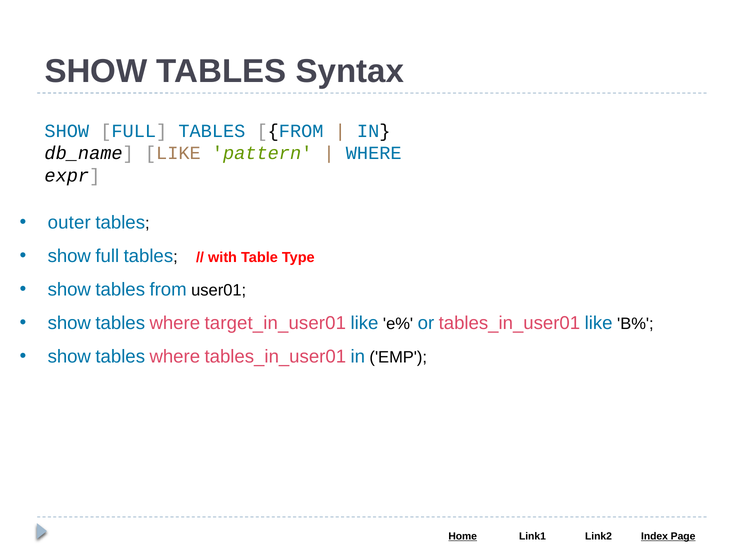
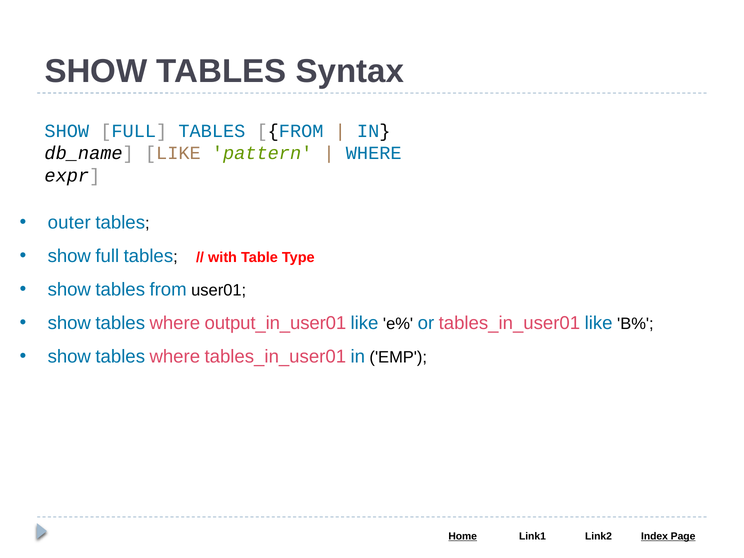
target_in_user01: target_in_user01 -> output_in_user01
